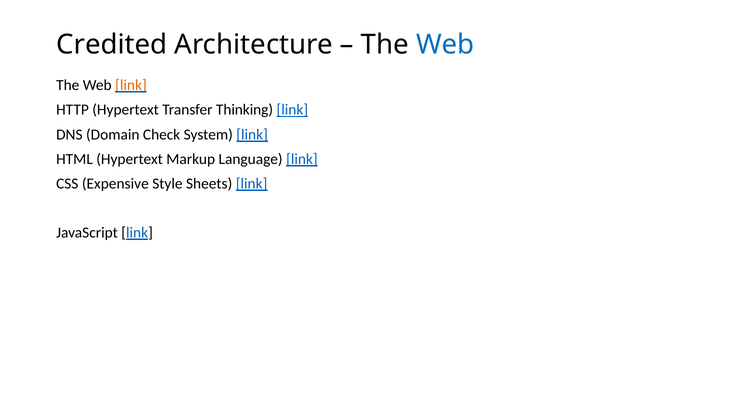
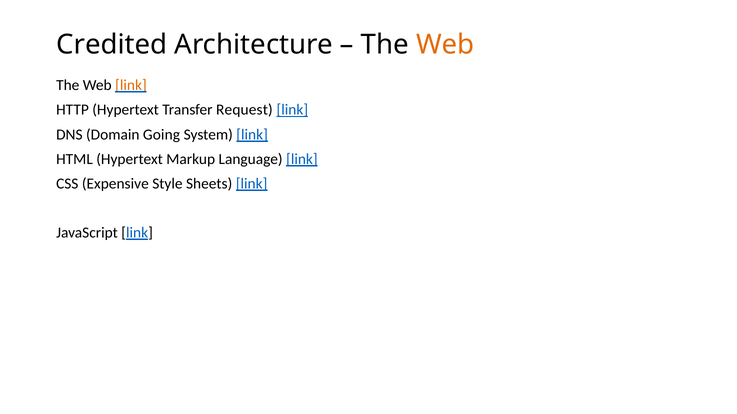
Web at (445, 45) colour: blue -> orange
Thinking: Thinking -> Request
Check: Check -> Going
